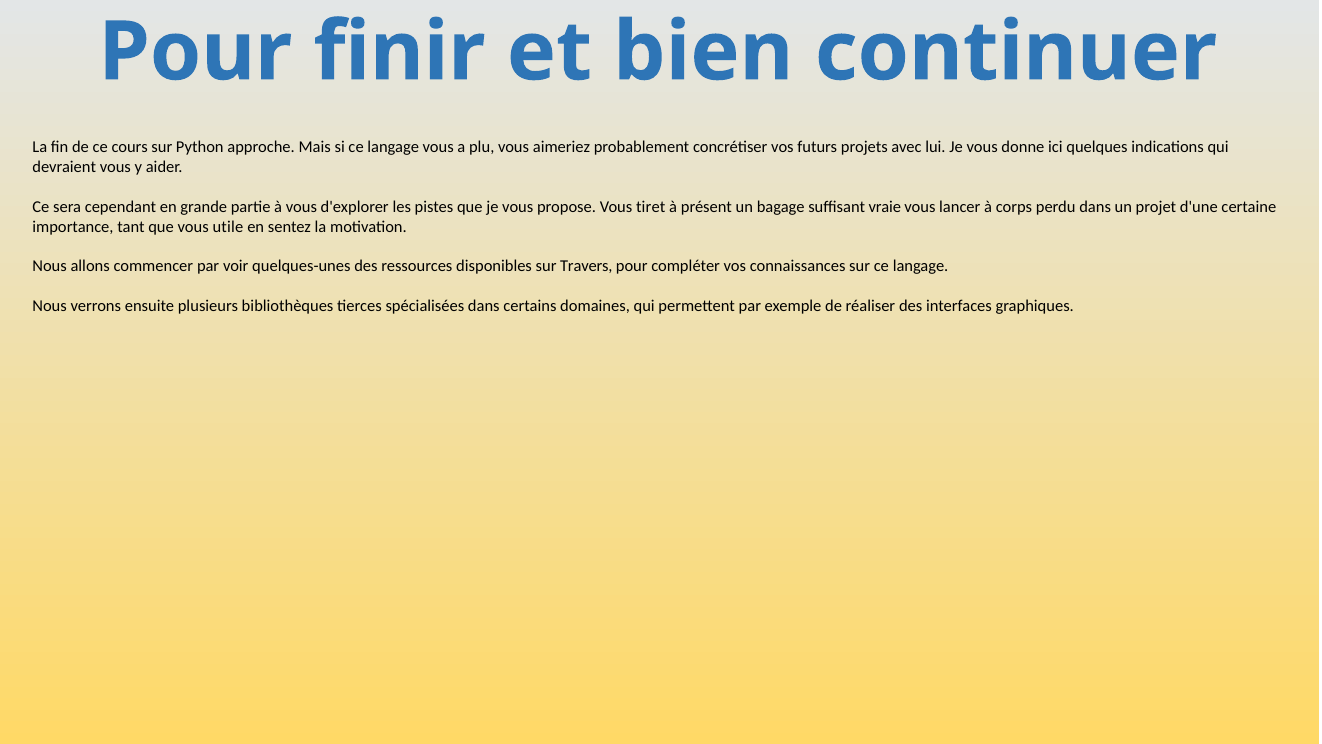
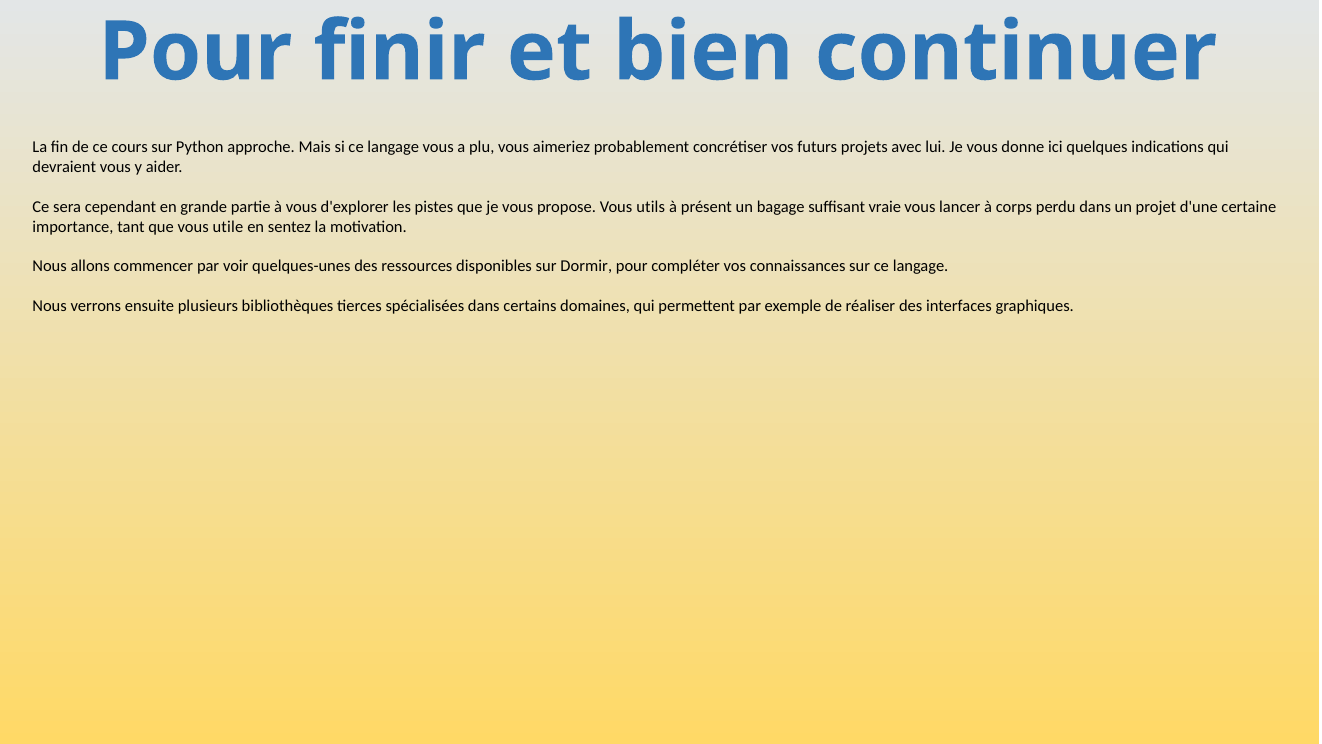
tiret: tiret -> utils
Travers: Travers -> Dormir
